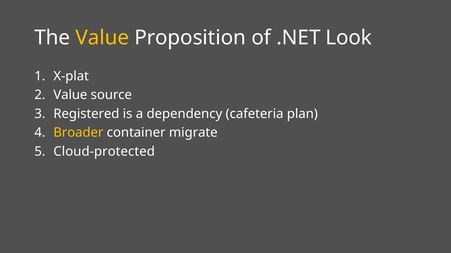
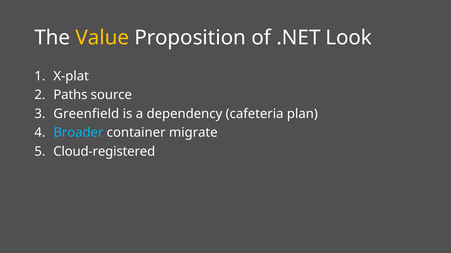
Value at (70, 95): Value -> Paths
Registered: Registered -> Greenfield
Broader colour: yellow -> light blue
Cloud-protected: Cloud-protected -> Cloud-registered
